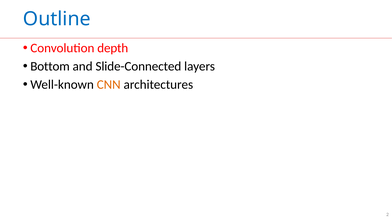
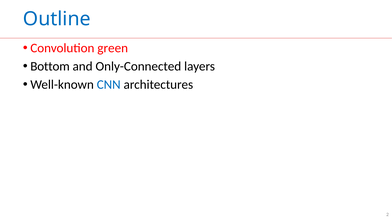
depth: depth -> green
Slide-Connected: Slide-Connected -> Only-Connected
CNN colour: orange -> blue
